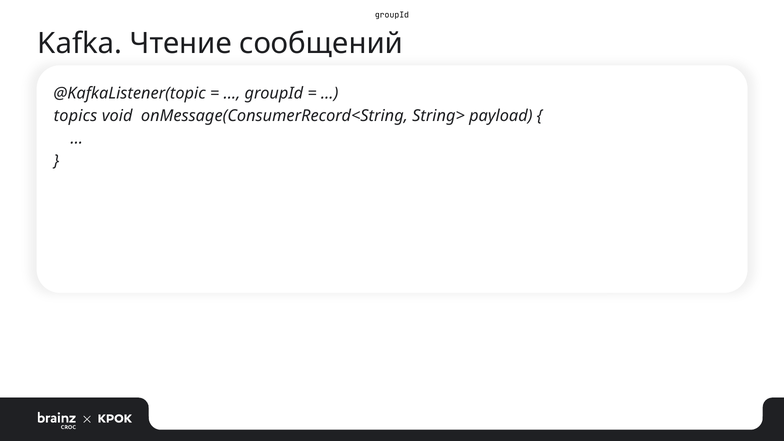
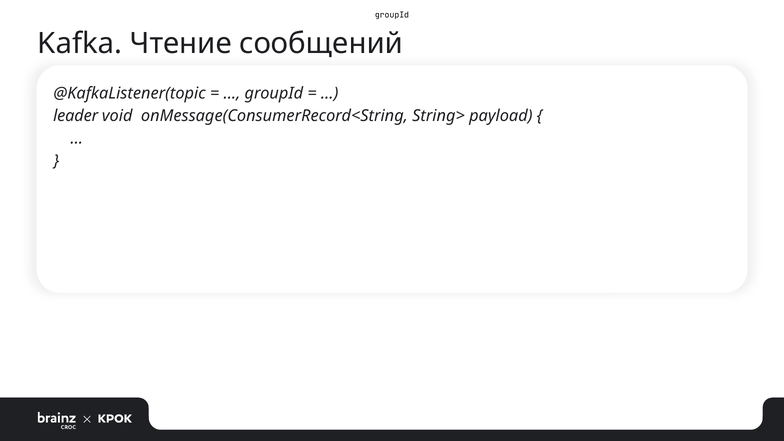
topics: topics -> leader
